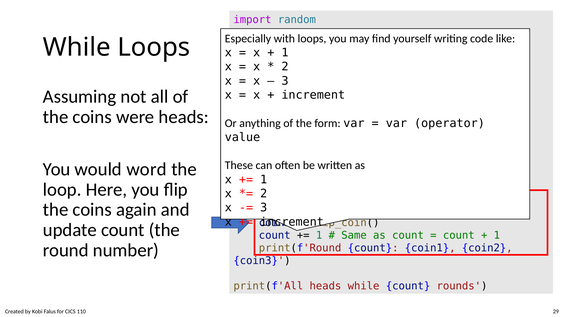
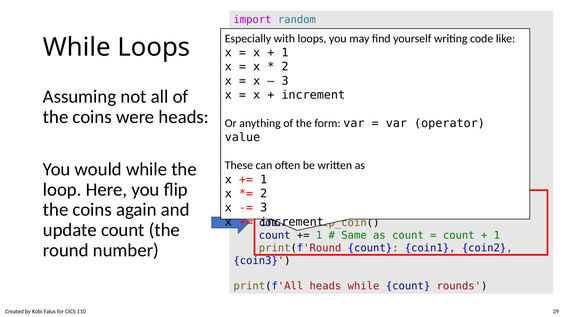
would word: word -> while
